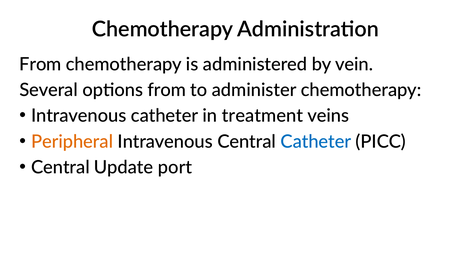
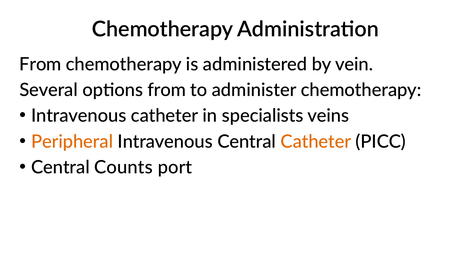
treatment: treatment -> specialists
Catheter at (316, 141) colour: blue -> orange
Update: Update -> Counts
